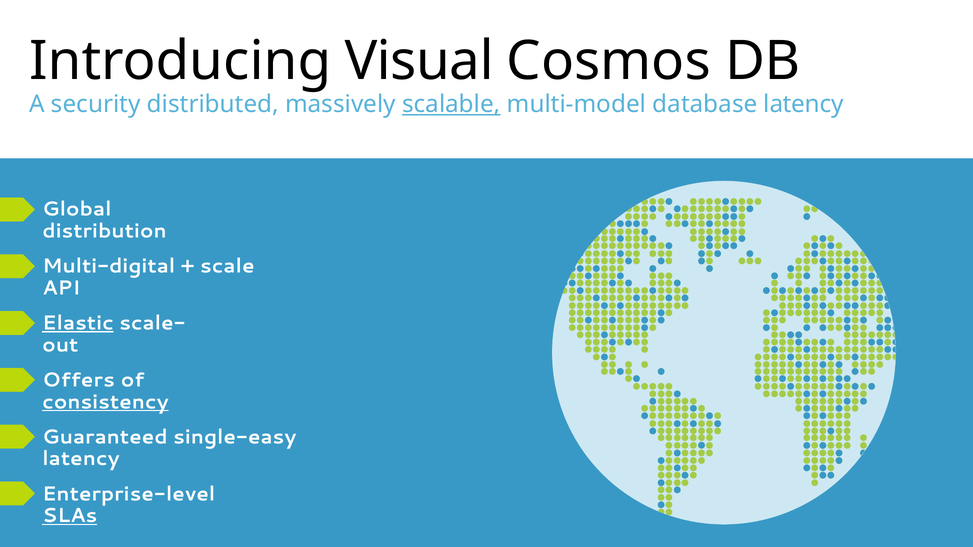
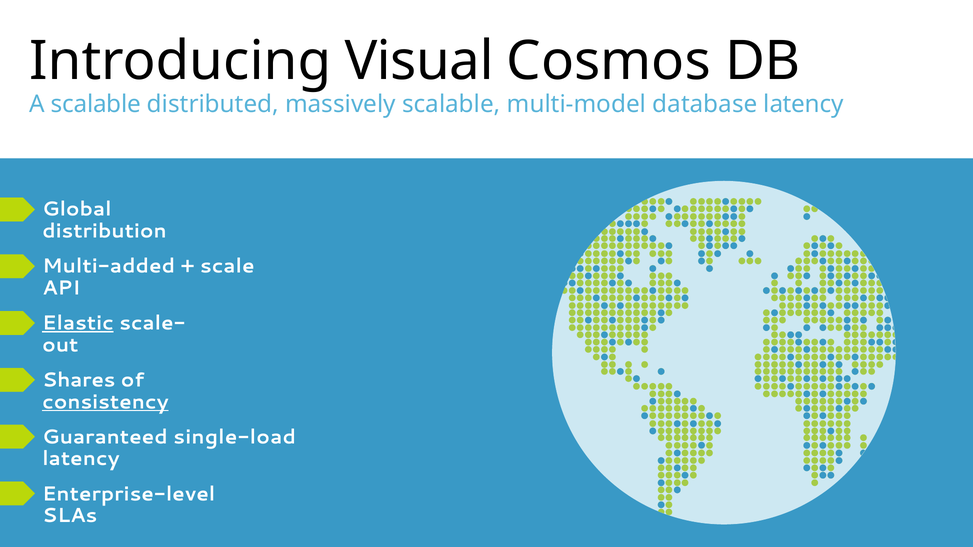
A security: security -> scalable
scalable at (451, 104) underline: present -> none
Multi-digital: Multi-digital -> Multi-added
Offers: Offers -> Shares
single-easy: single-easy -> single-load
SLAs underline: present -> none
